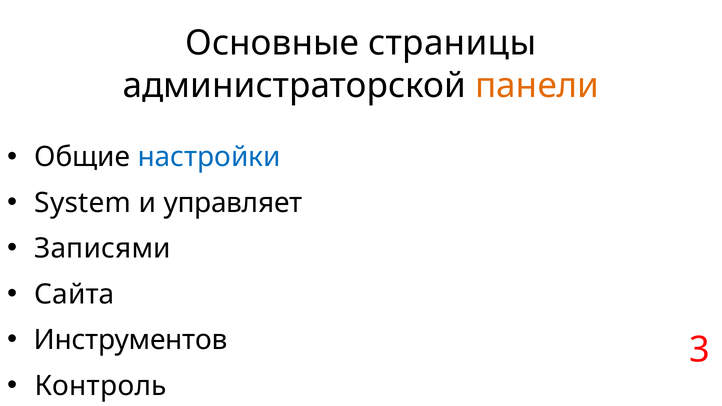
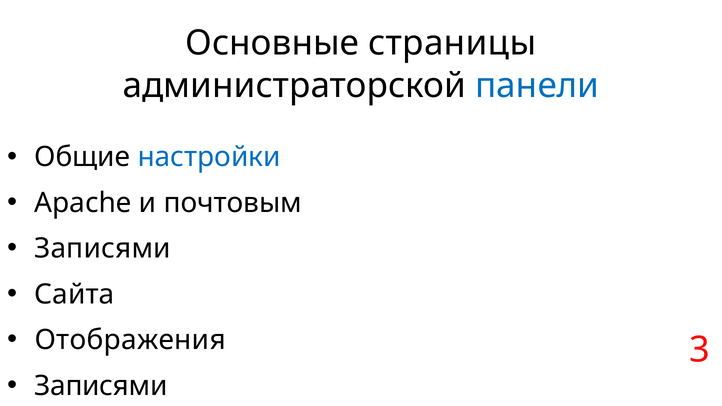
панели colour: orange -> blue
System: System -> Apache
управляет: управляет -> почтовым
Инструментов: Инструментов -> Отображения
Контроль at (101, 386): Контроль -> Записями
